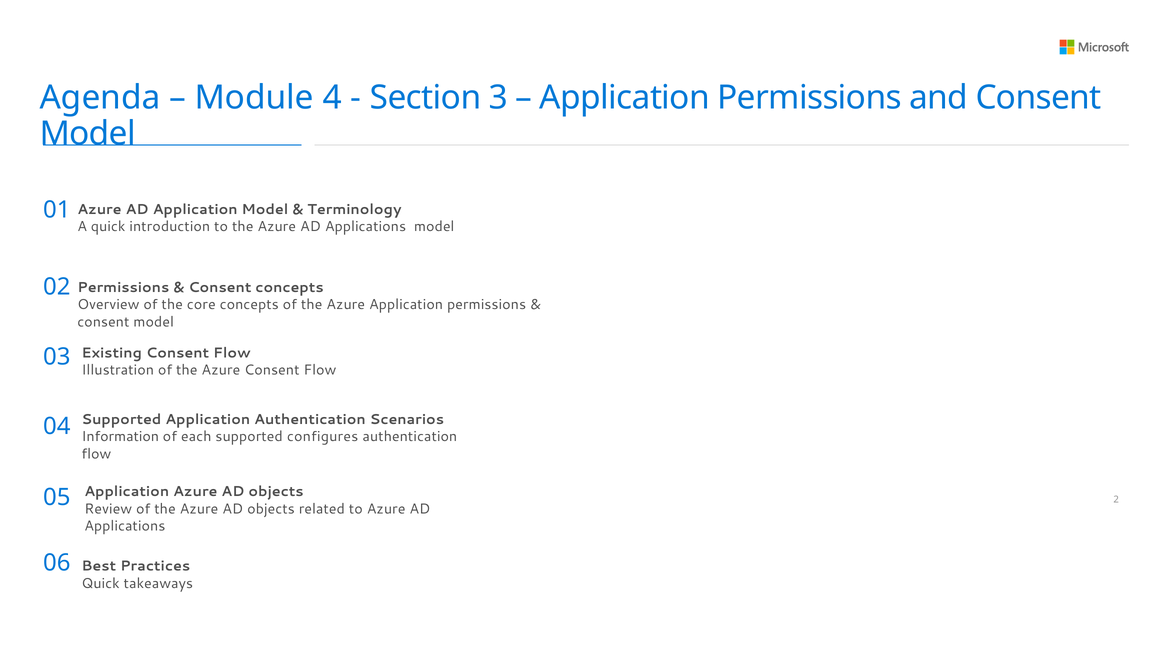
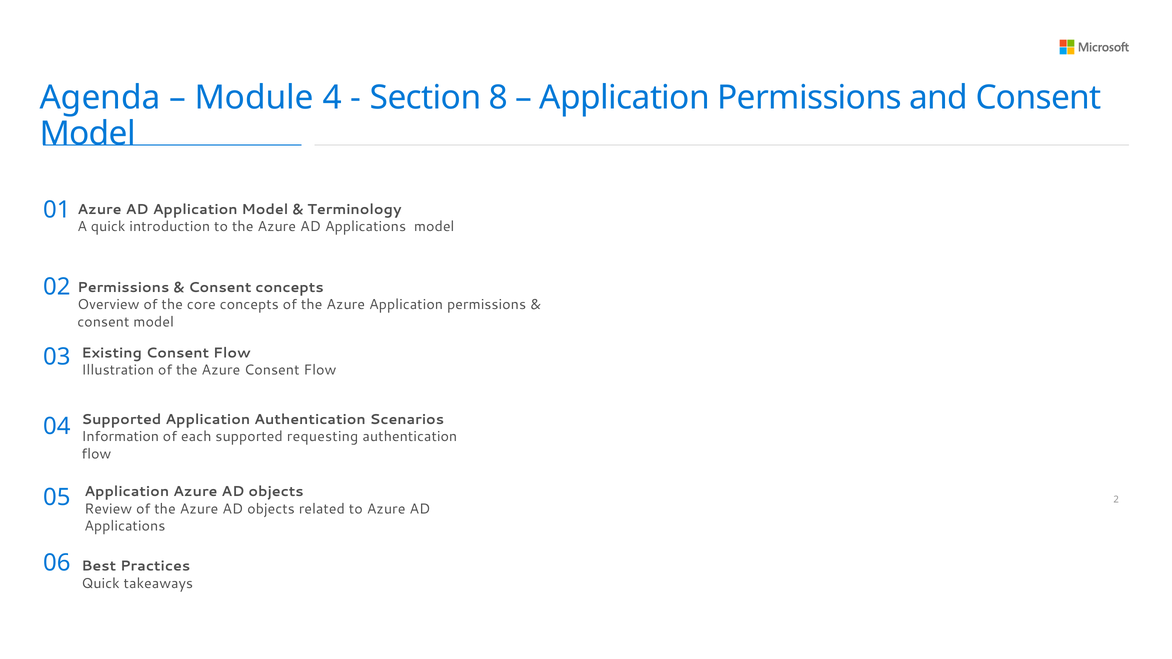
3: 3 -> 8
configures: configures -> requesting
